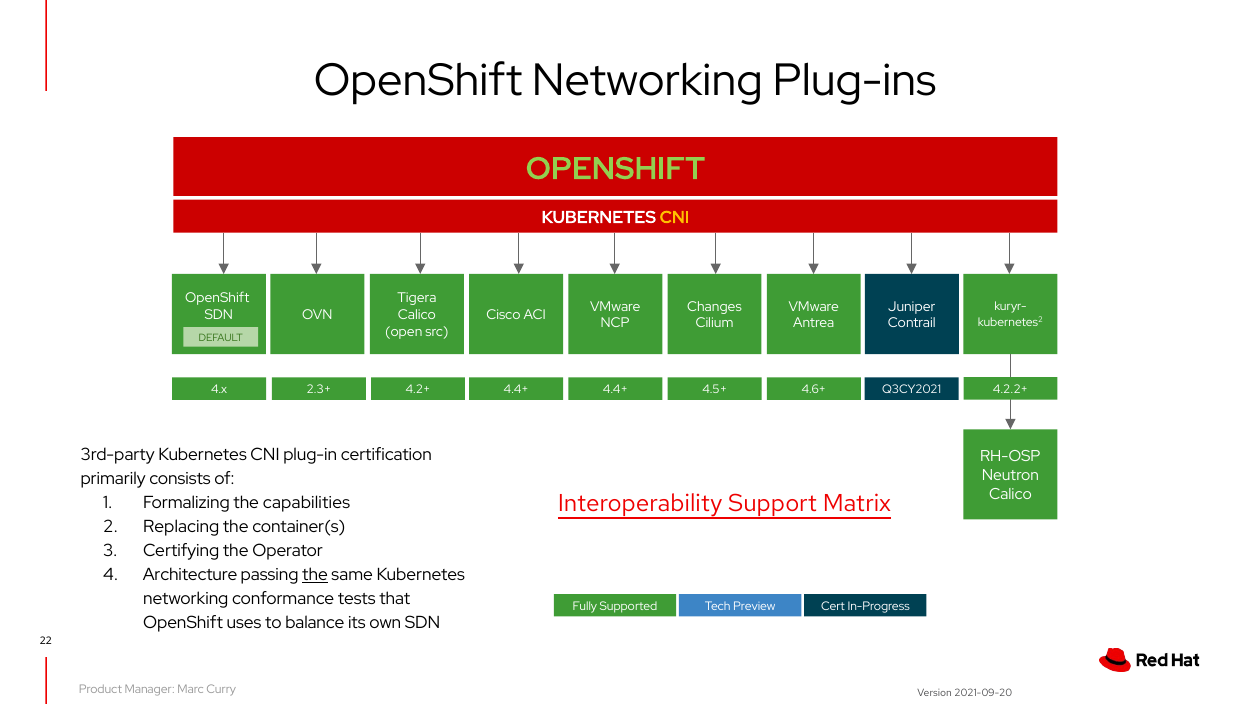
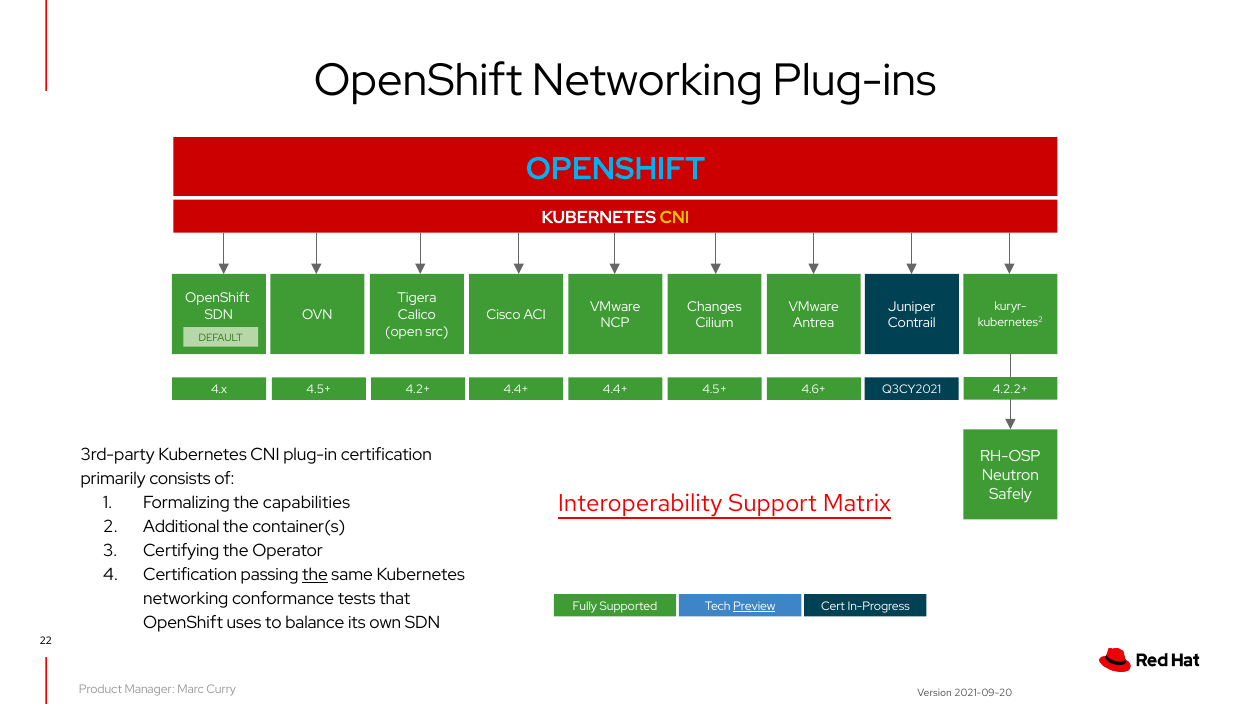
OPENSHIFT at (615, 169) colour: light green -> light blue
2.3+ at (319, 389): 2.3+ -> 4.5+
Calico at (1010, 494): Calico -> Safely
Replacing: Replacing -> Additional
Architecture at (190, 575): Architecture -> Certification
Preview underline: none -> present
